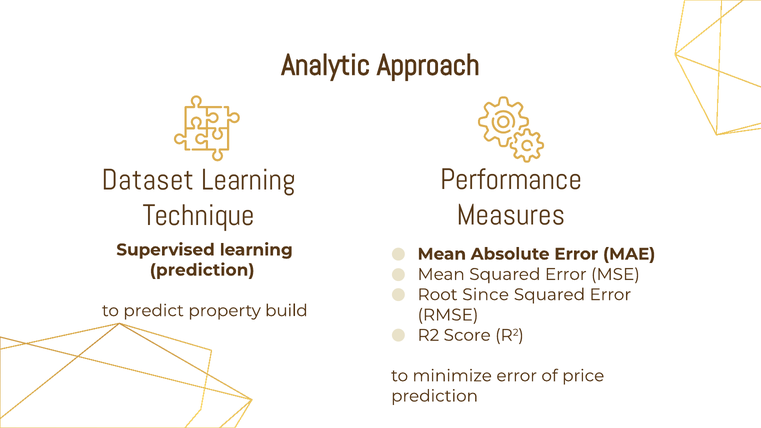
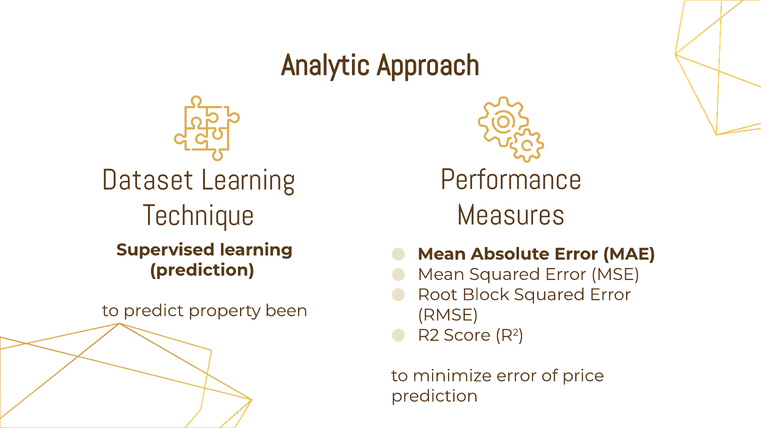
Since: Since -> Block
build: build -> been
